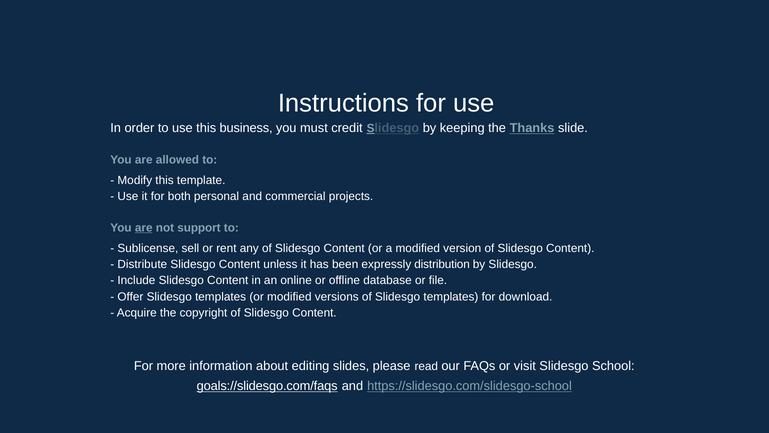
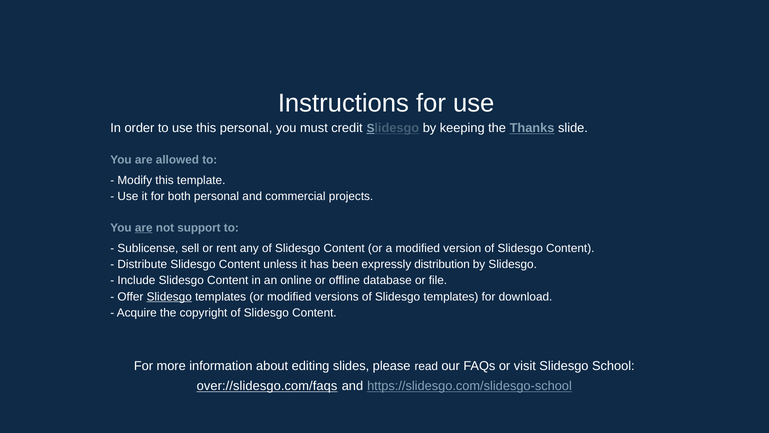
this business: business -> personal
Slidesgo at (169, 296) underline: none -> present
goals://slidesgo.com/faqs: goals://slidesgo.com/faqs -> over://slidesgo.com/faqs
